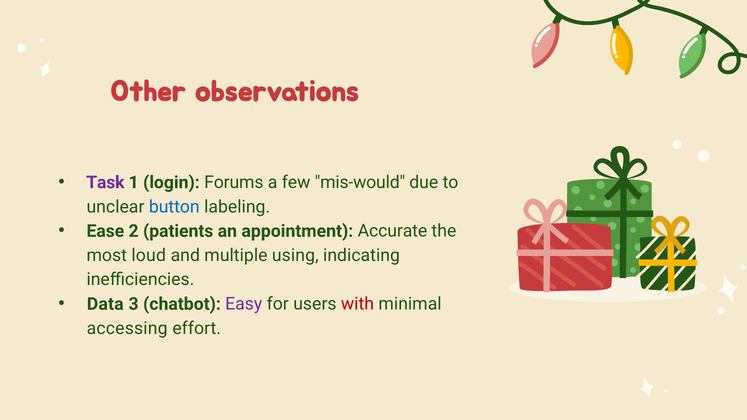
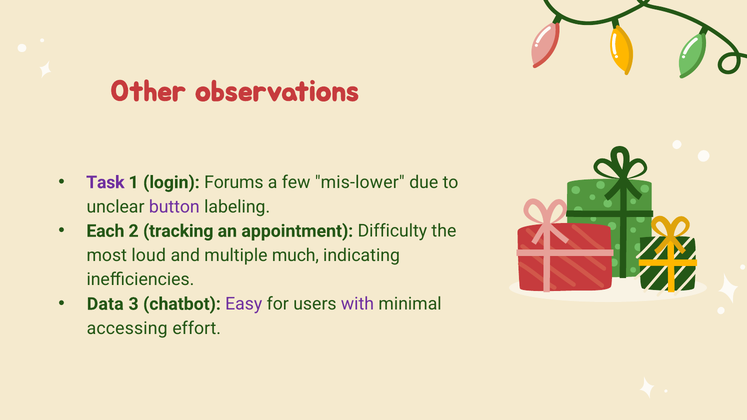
mis-would: mis-would -> mis-lower
button colour: blue -> purple
Ease: Ease -> Each
patients: patients -> tracking
Accurate: Accurate -> Difficulty
using: using -> much
with colour: red -> purple
